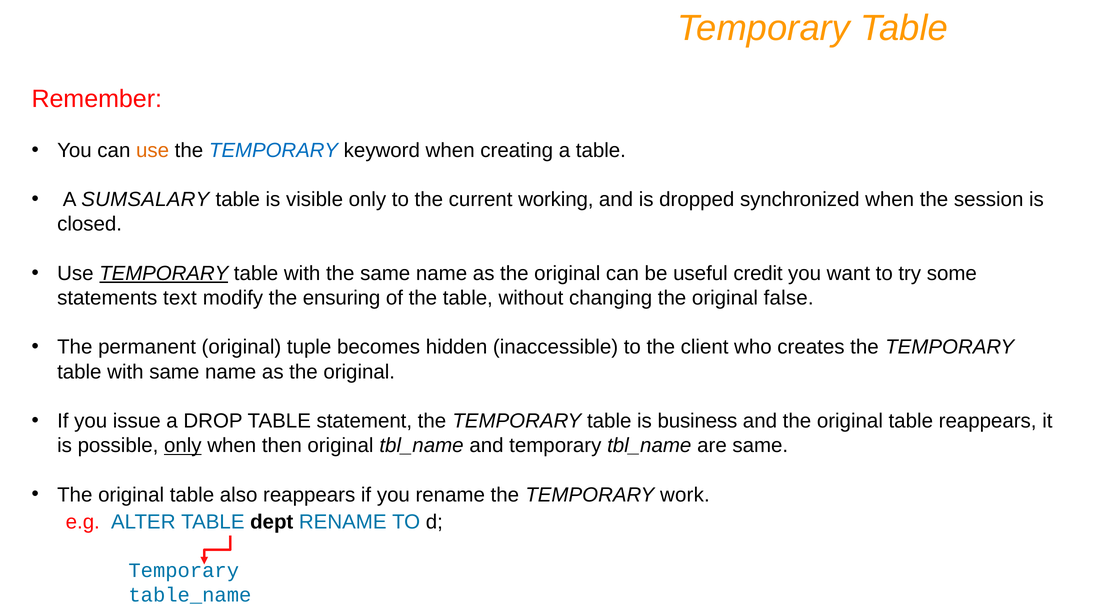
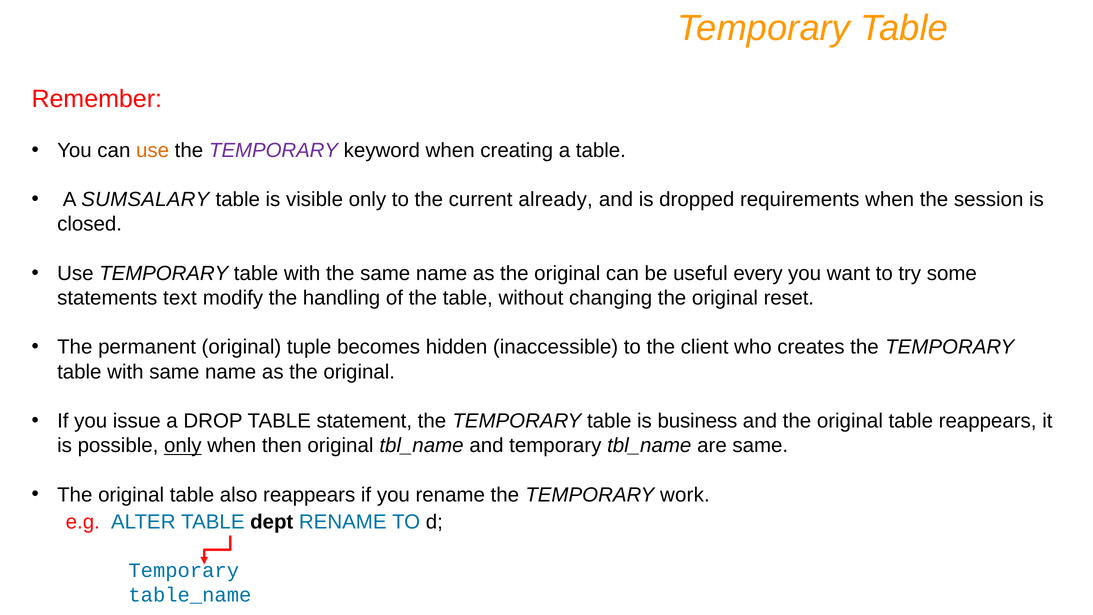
TEMPORARY at (274, 150) colour: blue -> purple
working: working -> already
synchronized: synchronized -> requirements
TEMPORARY at (164, 273) underline: present -> none
credit: credit -> every
ensuring: ensuring -> handling
false: false -> reset
